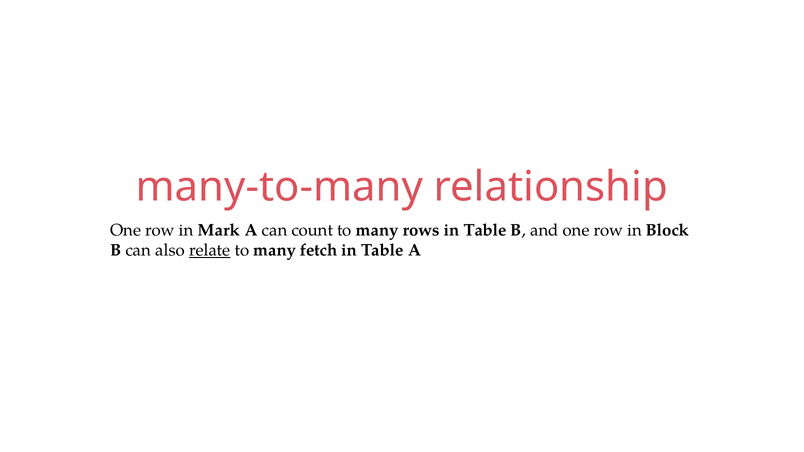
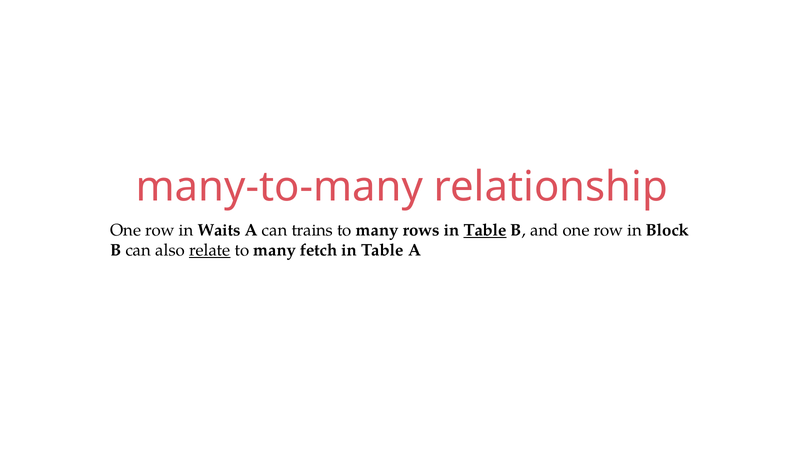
Mark: Mark -> Waits
count: count -> trains
Table at (485, 230) underline: none -> present
